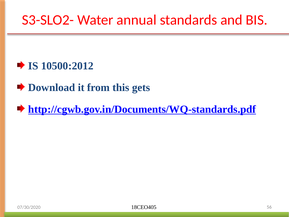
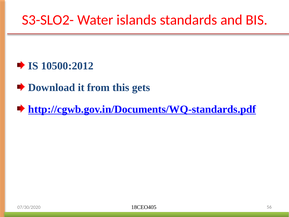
annual: annual -> islands
